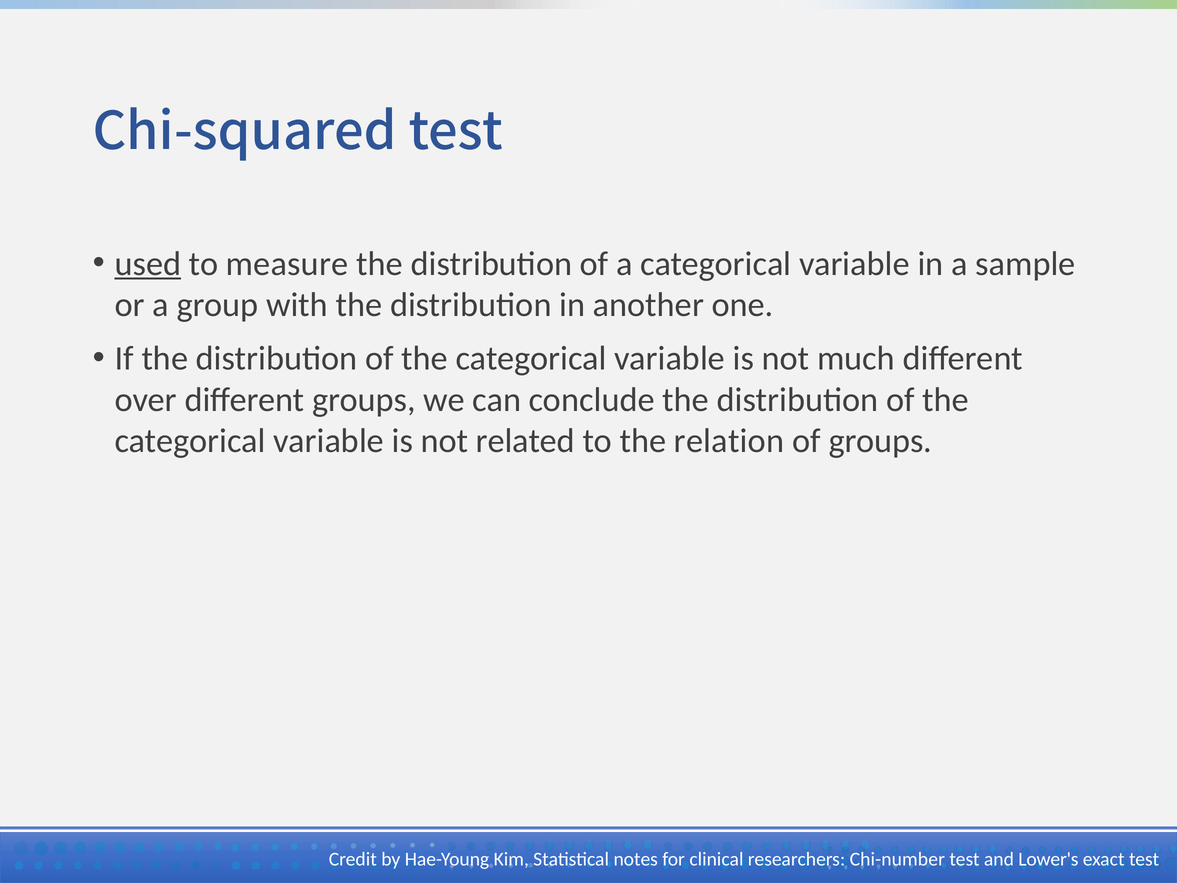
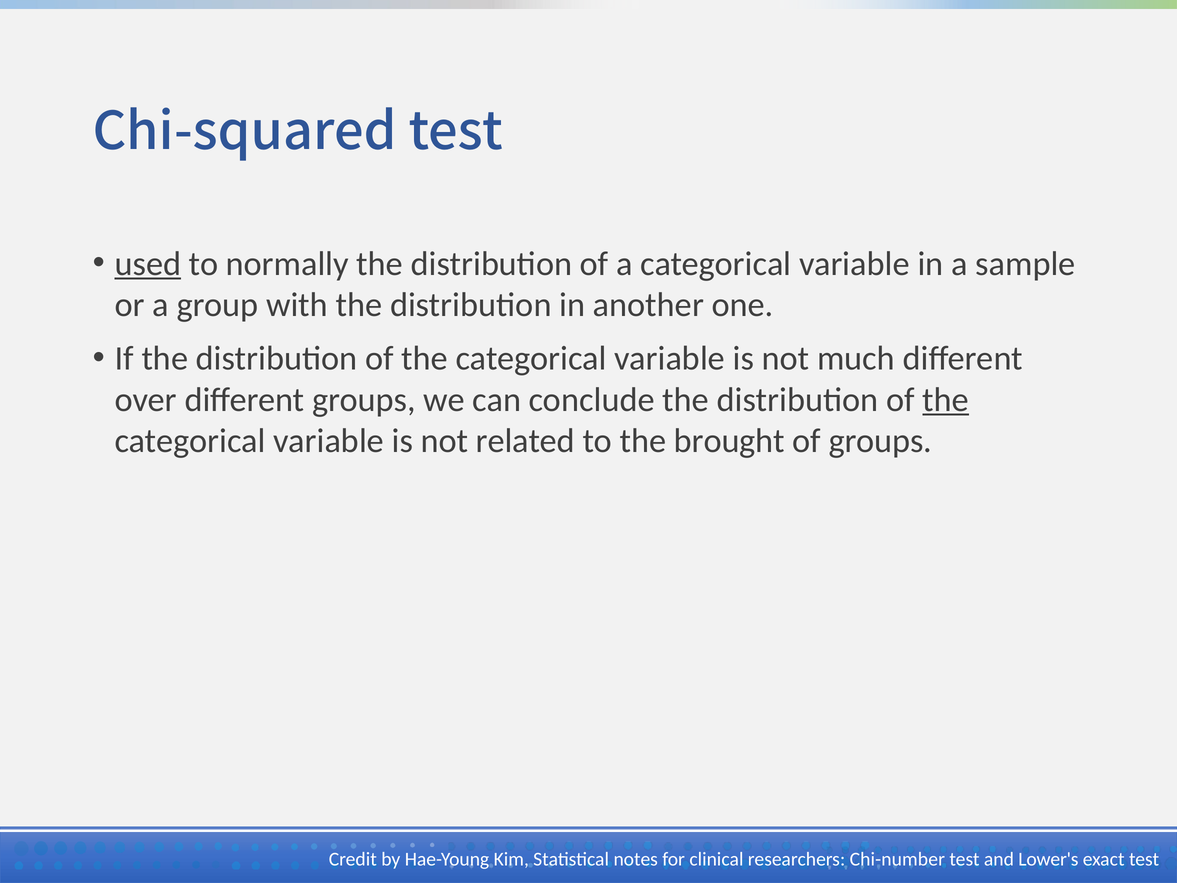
measure: measure -> normally
the at (946, 400) underline: none -> present
relation: relation -> brought
